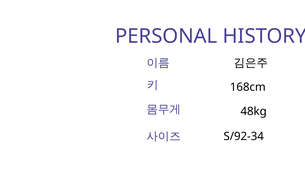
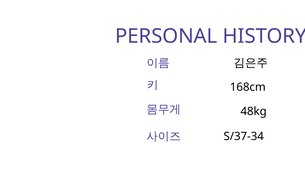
S/92-34: S/92-34 -> S/37-34
